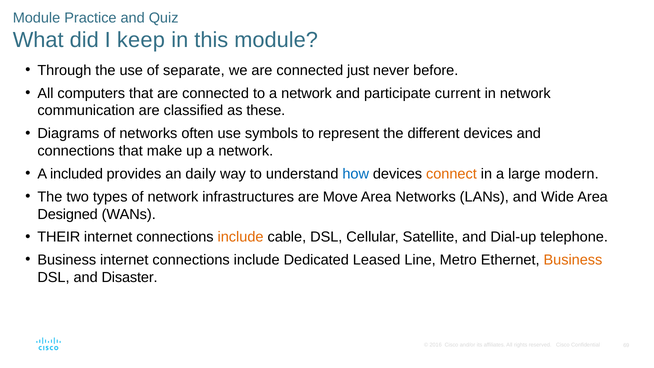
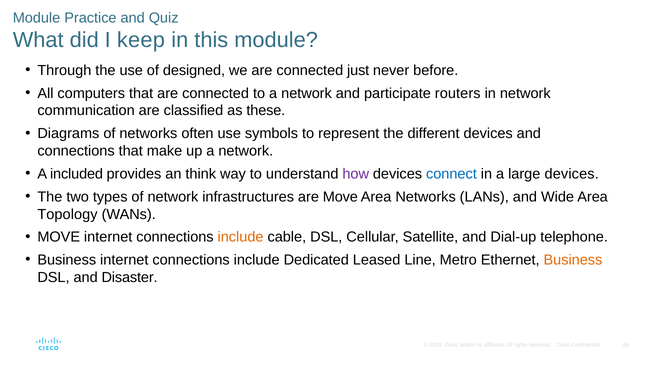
separate: separate -> designed
current: current -> routers
daily: daily -> think
how colour: blue -> purple
connect colour: orange -> blue
large modern: modern -> devices
Designed: Designed -> Topology
THEIR at (59, 237): THEIR -> MOVE
